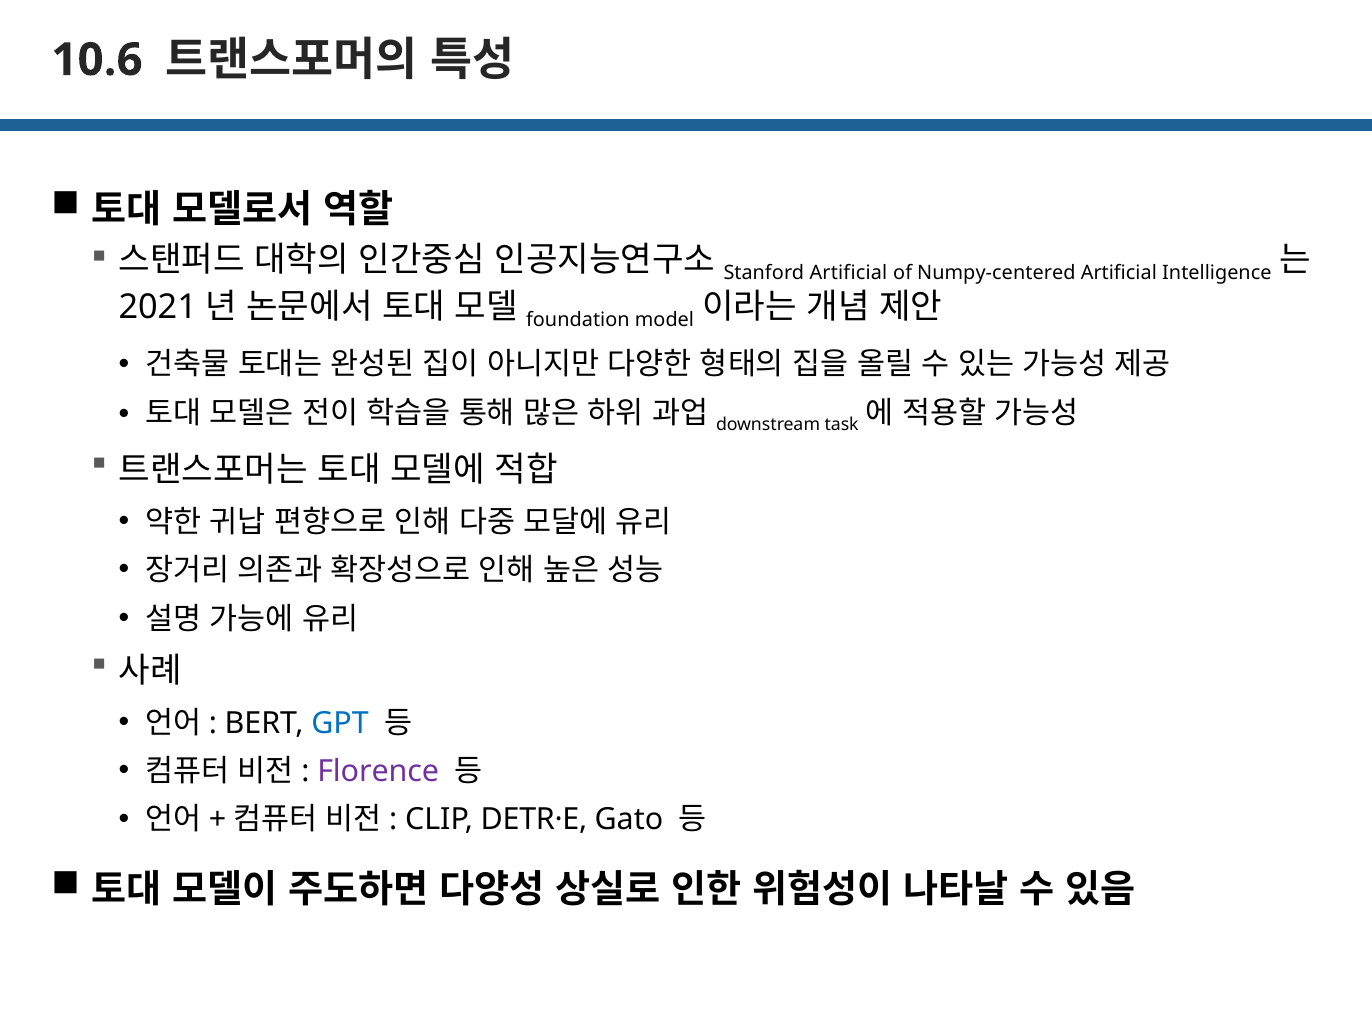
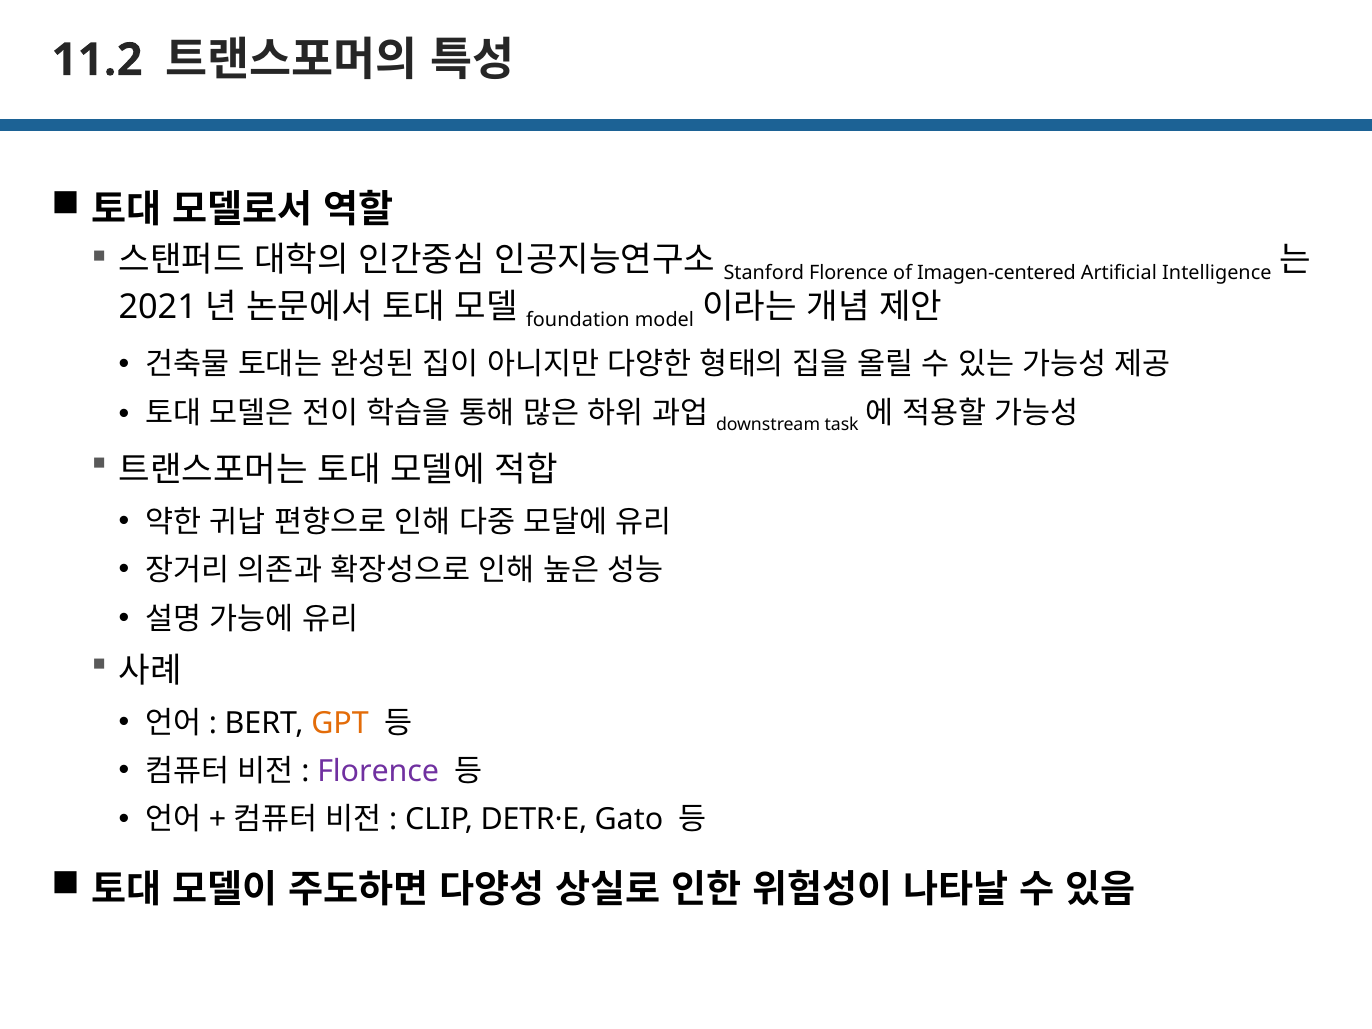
10.6: 10.6 -> 11.2
Artificial at (848, 273): Artificial -> Florence
Numpy-centered: Numpy-centered -> Imagen-centered
GPT colour: blue -> orange
